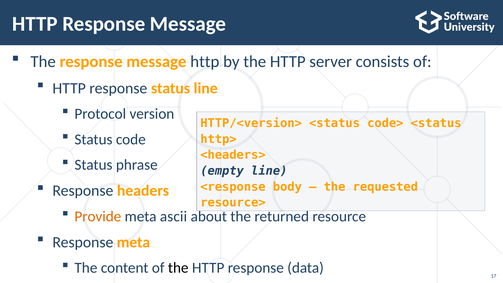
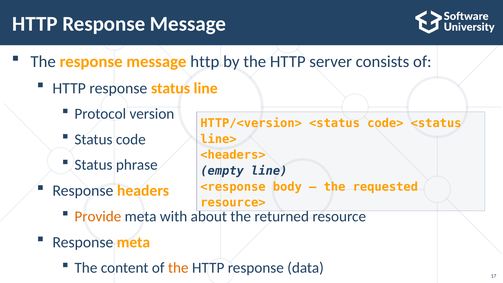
http>: http> -> line>
ascii: ascii -> with
the at (178, 268) colour: black -> orange
